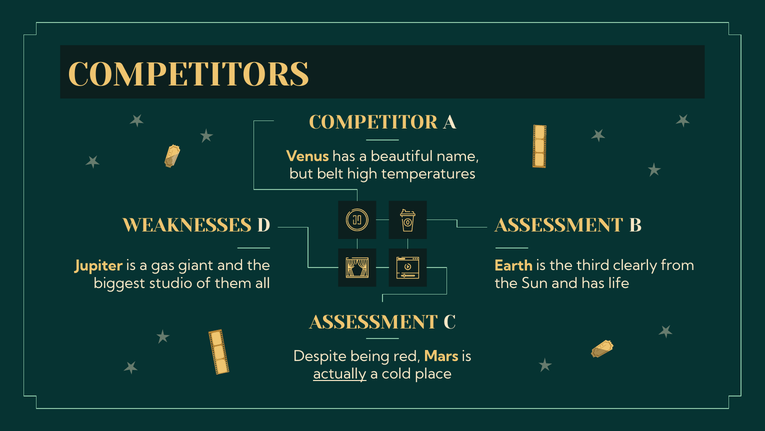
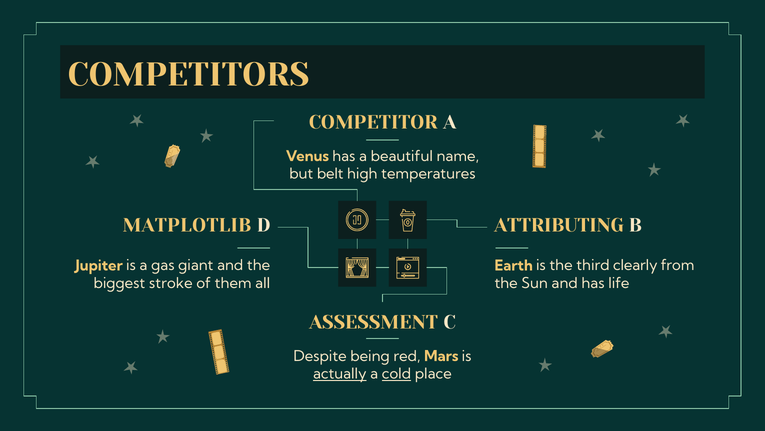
WEAKNESSES: WEAKNESSES -> MATPLOTLIB
ASSESSMENT at (559, 225): ASSESSMENT -> ATTRIBUTING
studio: studio -> stroke
cold underline: none -> present
